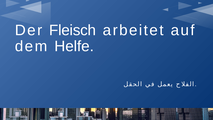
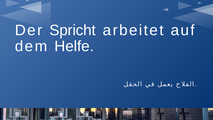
Fleisch: Fleisch -> Spricht
